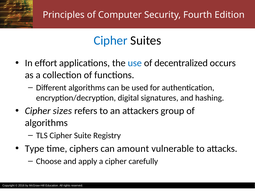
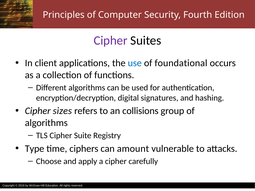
Cipher at (111, 41) colour: blue -> purple
effort: effort -> client
decentralized: decentralized -> foundational
attackers: attackers -> collisions
